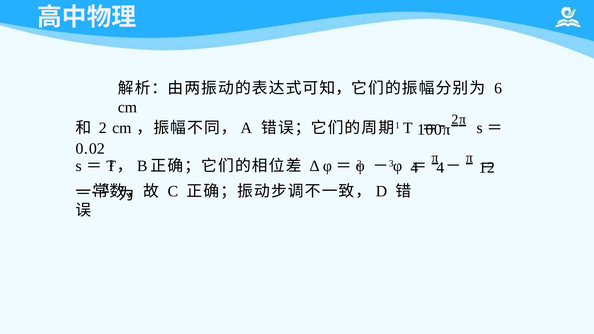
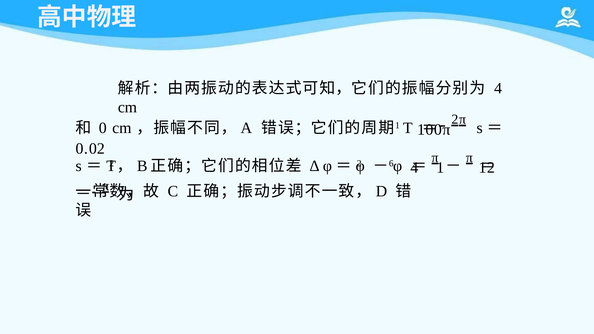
6 at (498, 88): 6 -> 4
2 at (103, 128): 2 -> 0
3: 3 -> 6
4 at (440, 168): 4 -> 1
